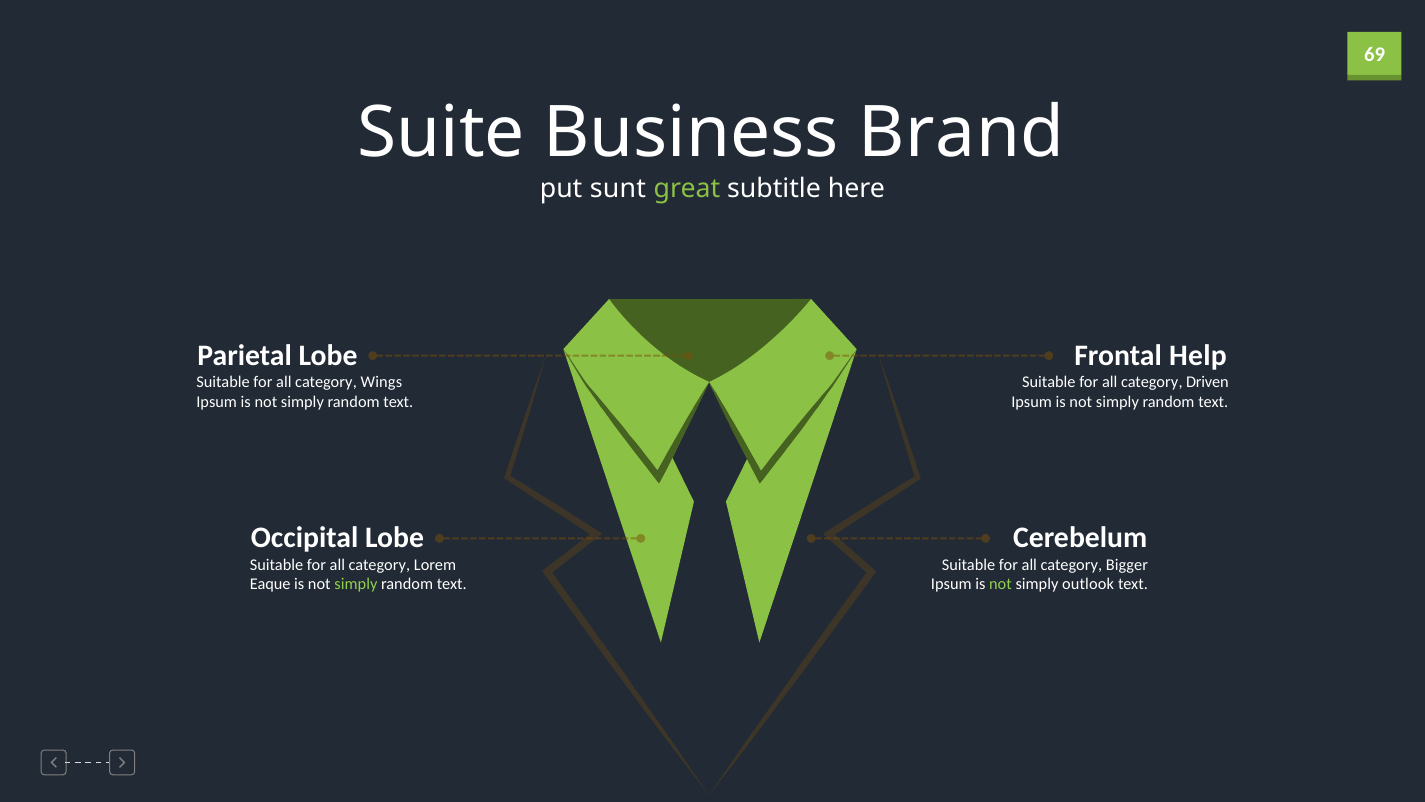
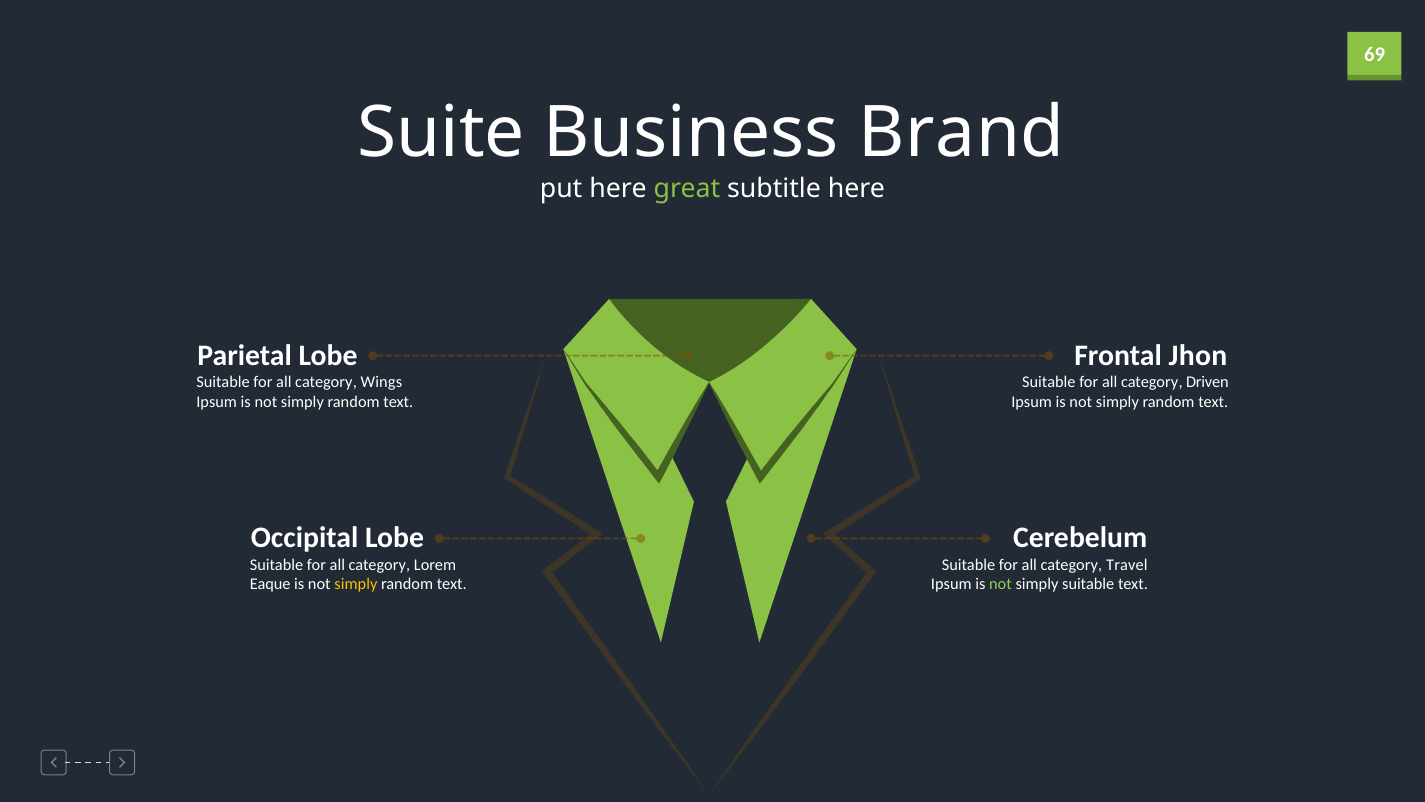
put sunt: sunt -> here
Help: Help -> Jhon
Bigger: Bigger -> Travel
simply at (356, 584) colour: light green -> yellow
simply outlook: outlook -> suitable
